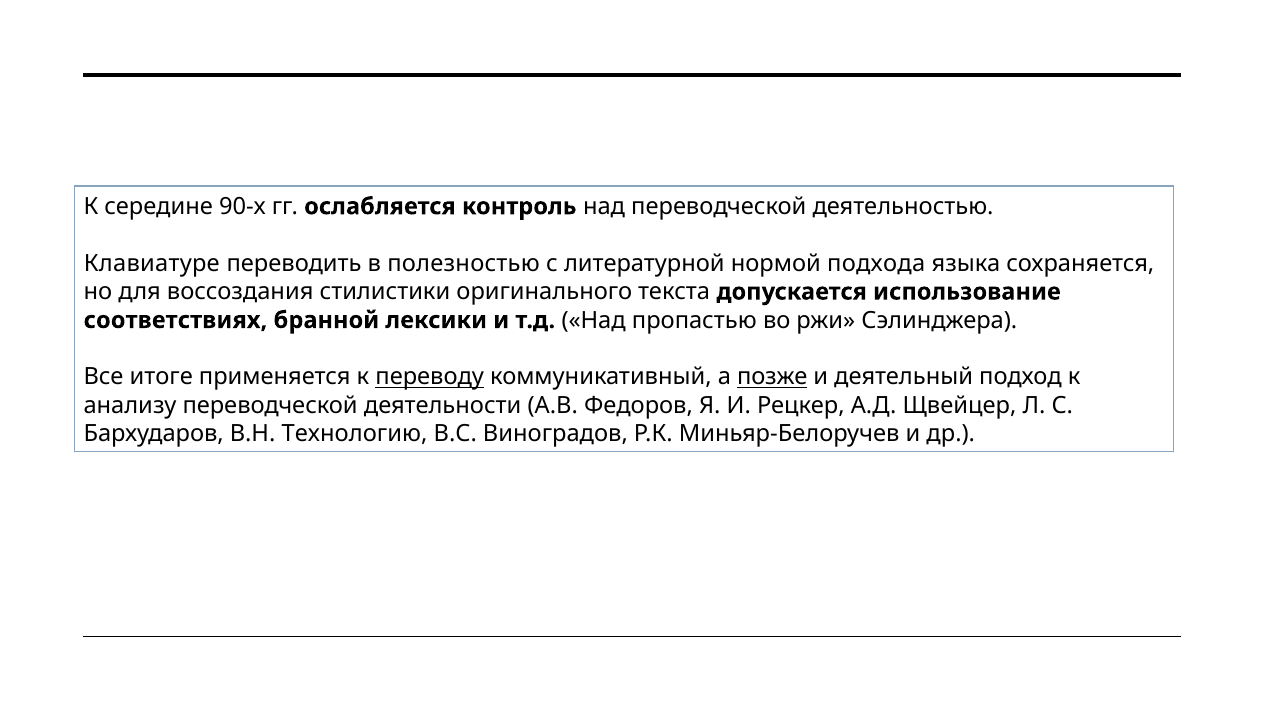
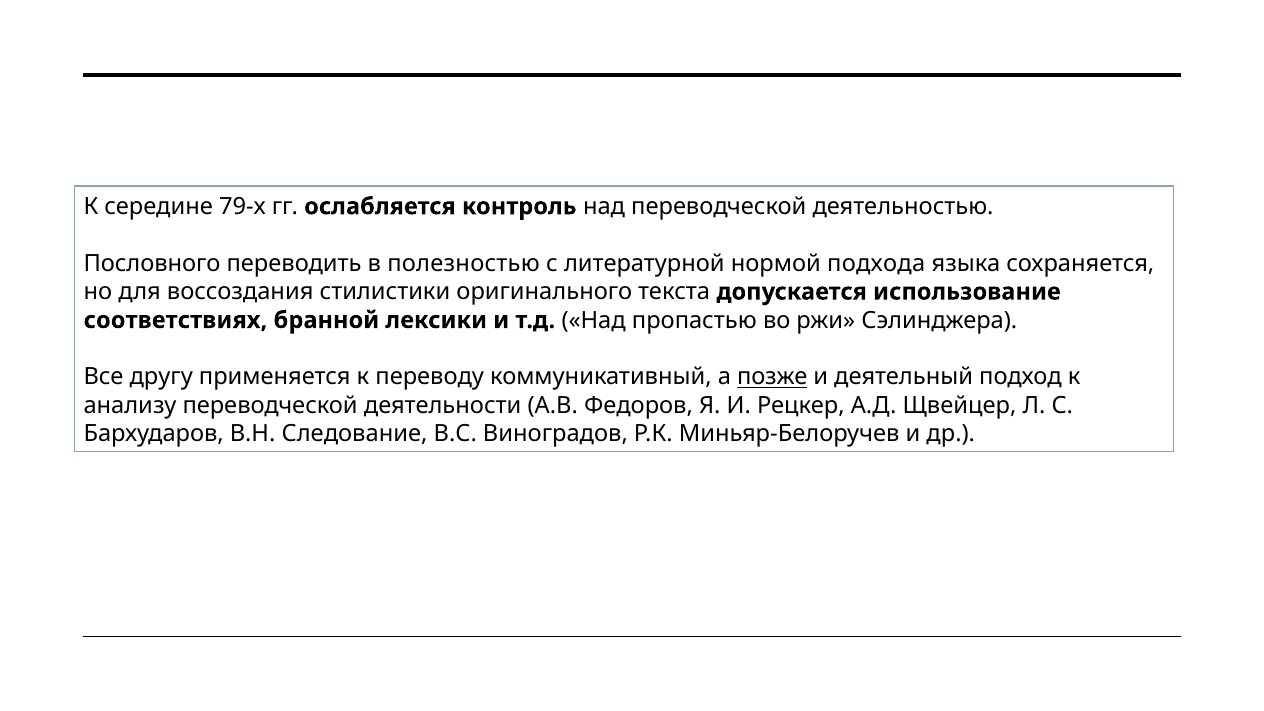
90-х: 90-х -> 79-х
Клавиатуре: Клавиатуре -> Пословного
итоге: итоге -> другу
переводу underline: present -> none
Технологию: Технологию -> Следование
